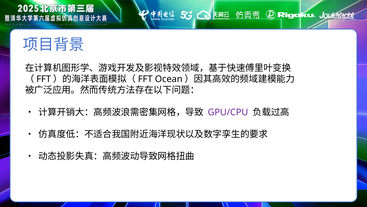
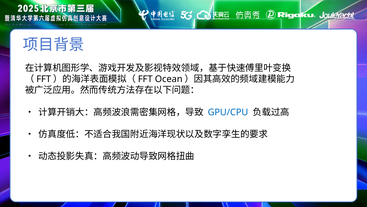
GPU/CPU colour: purple -> blue
